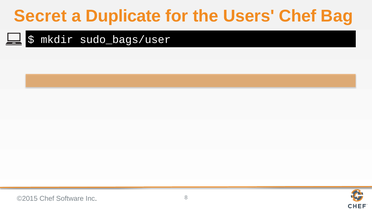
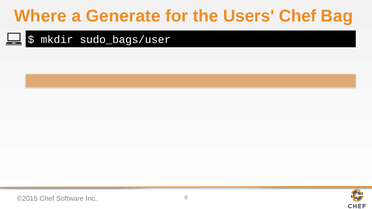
Secret: Secret -> Where
Duplicate: Duplicate -> Generate
